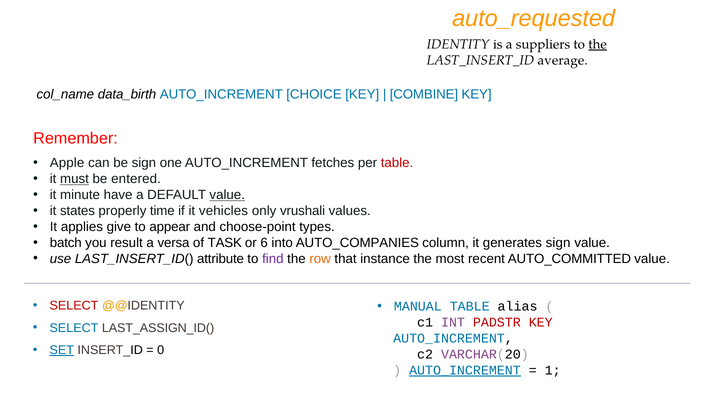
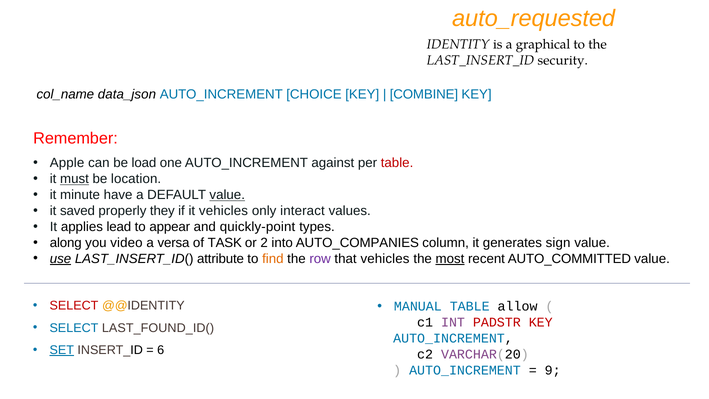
suppliers: suppliers -> graphical
the at (598, 44) underline: present -> none
average: average -> security
data_birth: data_birth -> data_json
be sign: sign -> load
fetches: fetches -> against
entered: entered -> location
states: states -> saved
time: time -> they
vrushali: vrushali -> interact
give: give -> lead
choose-point: choose-point -> quickly-point
batch: batch -> along
result: result -> video
6: 6 -> 2
use underline: none -> present
find colour: purple -> orange
row colour: orange -> purple
that instance: instance -> vehicles
most underline: none -> present
alias: alias -> allow
LAST_ASSIGN_ID(: LAST_ASSIGN_ID( -> LAST_FOUND_ID(
0: 0 -> 6
AUTO_INCREMENT at (465, 370) underline: present -> none
1: 1 -> 9
